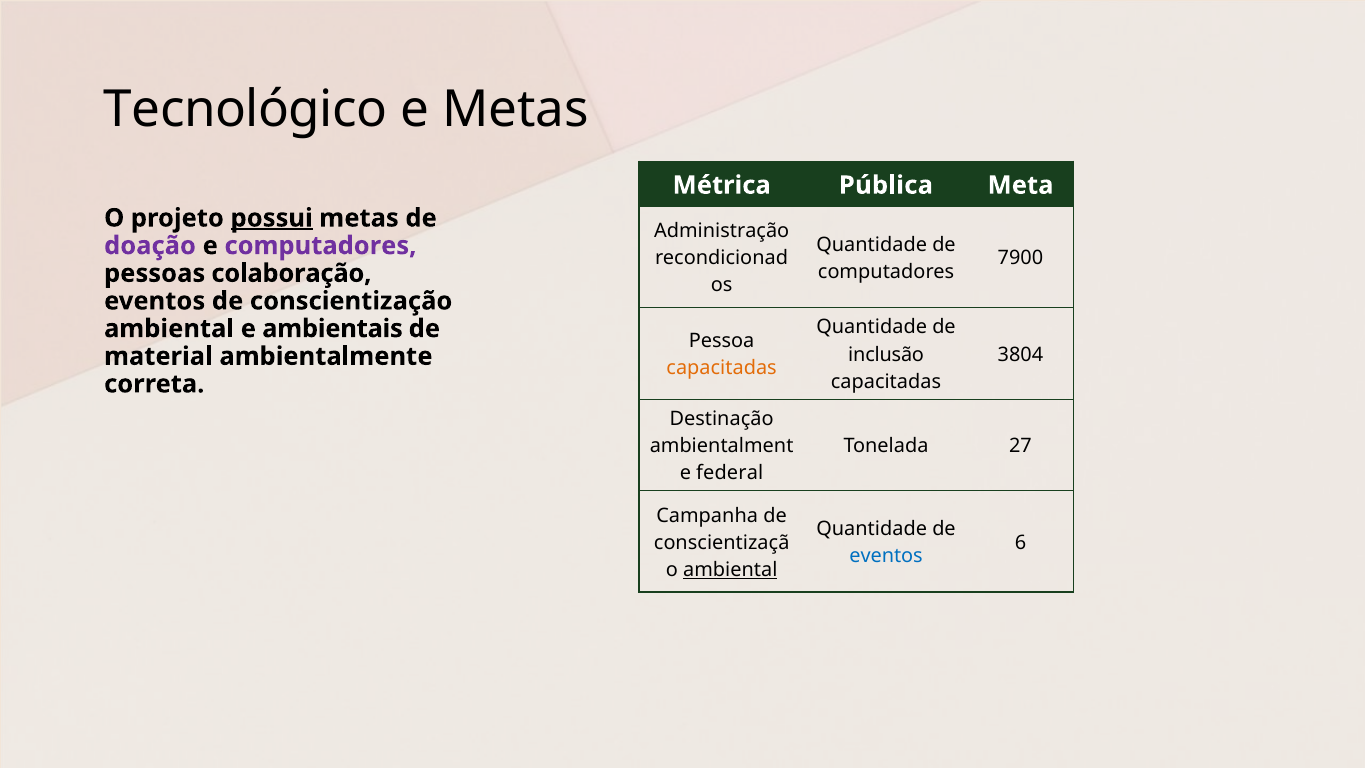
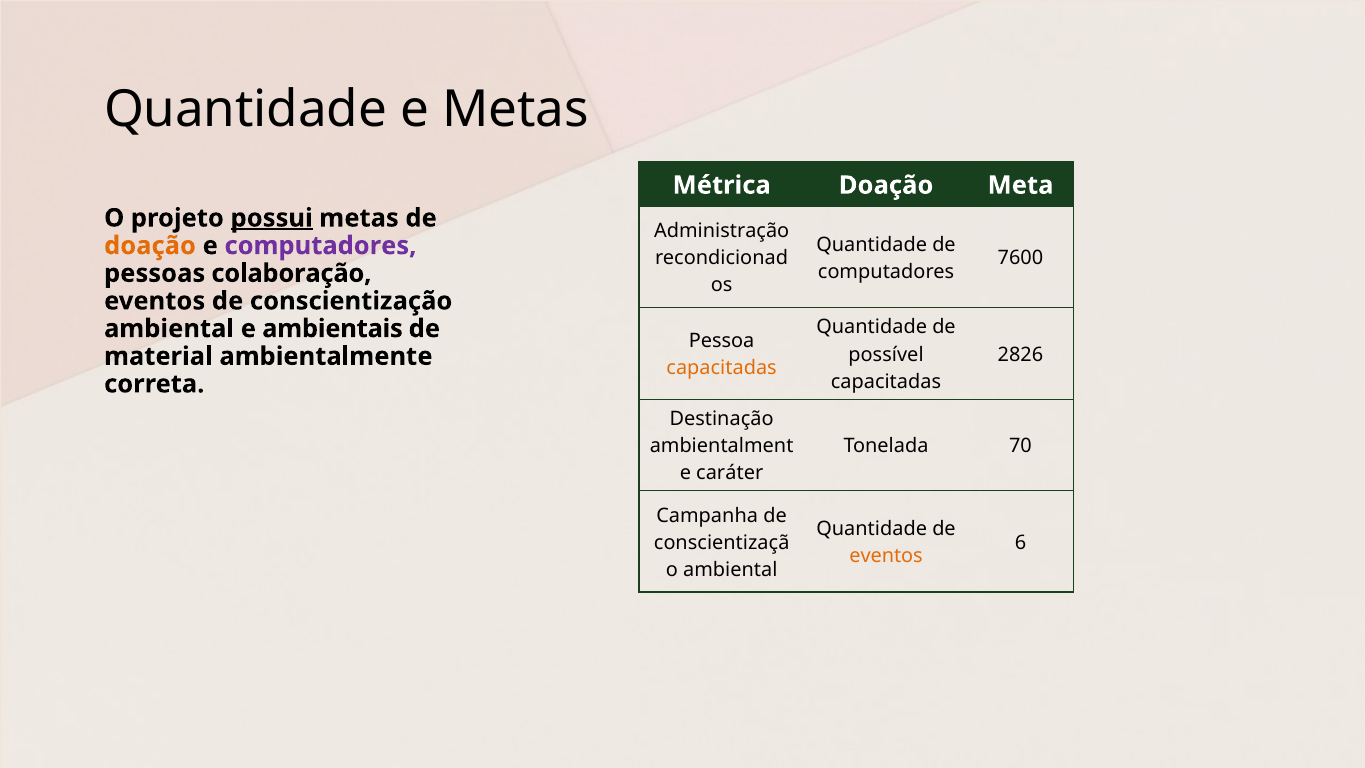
Tecnológico at (246, 109): Tecnológico -> Quantidade
Métrica Pública: Pública -> Doação
doação at (150, 246) colour: purple -> orange
7900: 7900 -> 7600
inclusão: inclusão -> possível
3804: 3804 -> 2826
27: 27 -> 70
federal: federal -> caráter
eventos at (886, 556) colour: blue -> orange
ambiental at (730, 570) underline: present -> none
